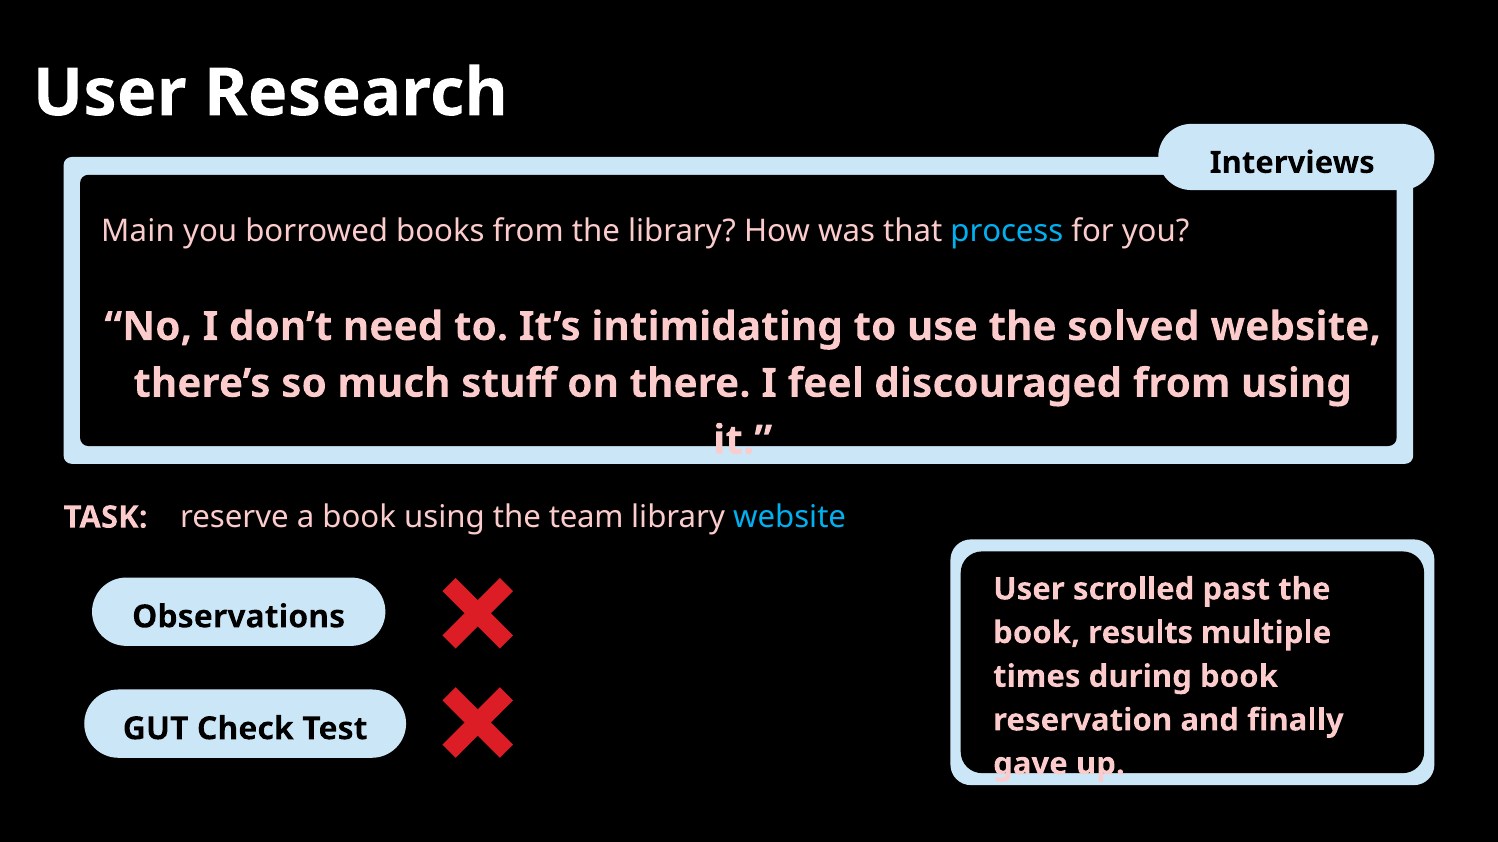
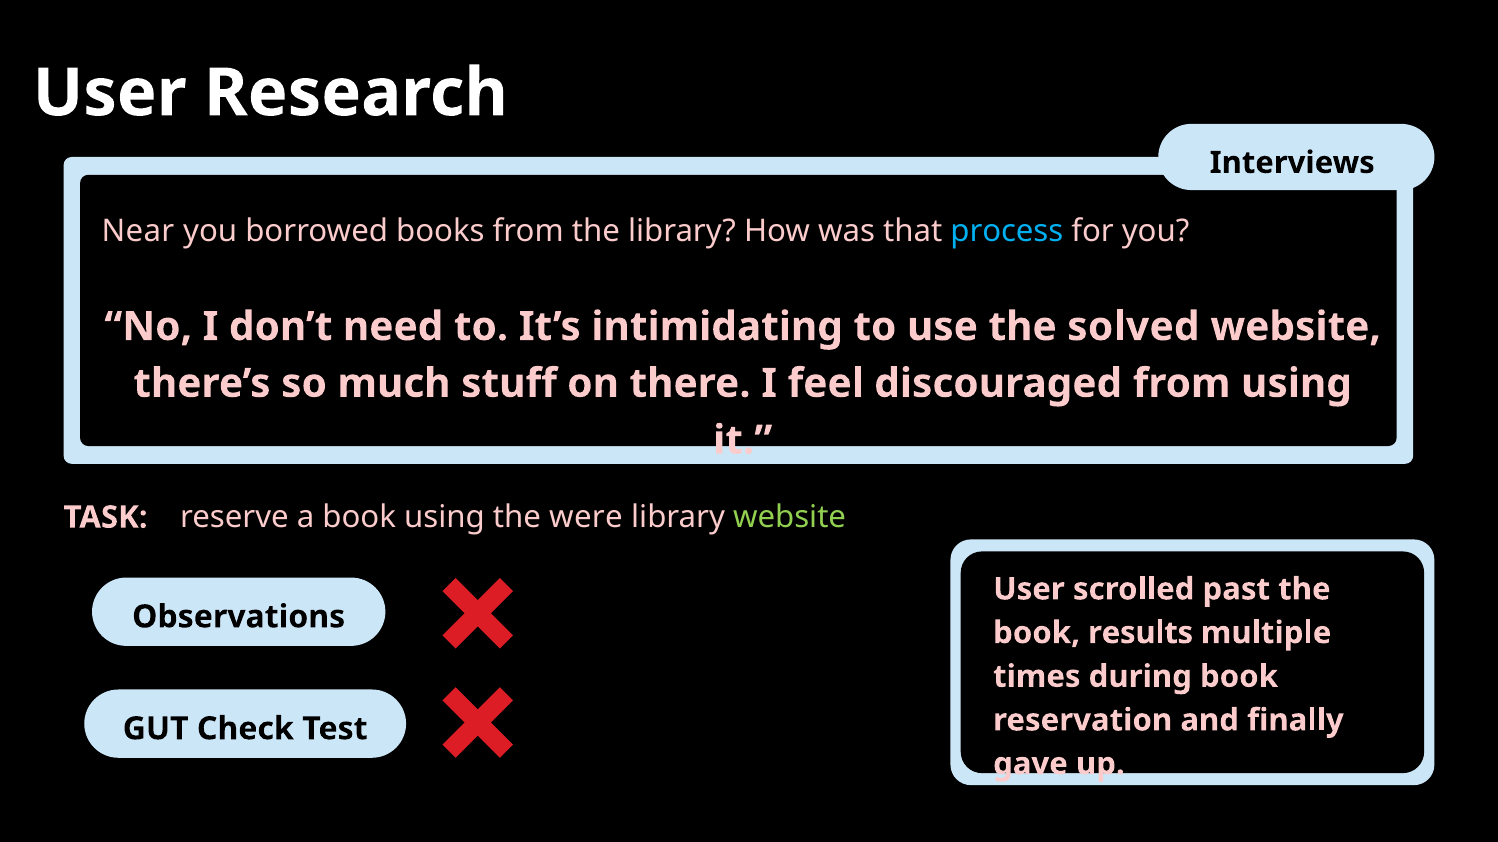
Main: Main -> Near
team: team -> were
website at (790, 518) colour: light blue -> light green
